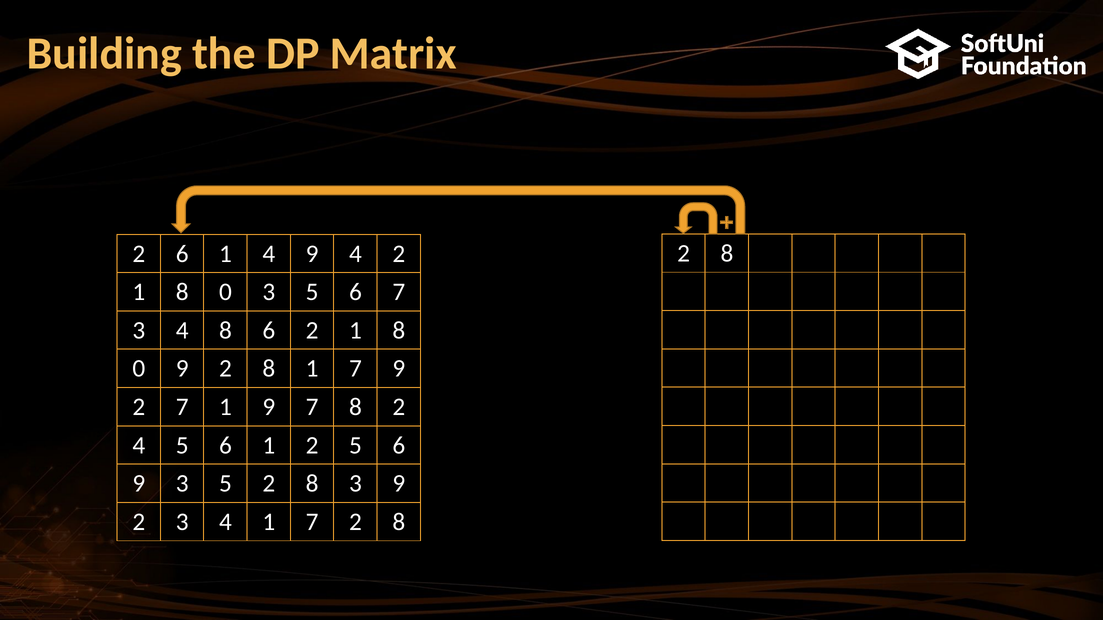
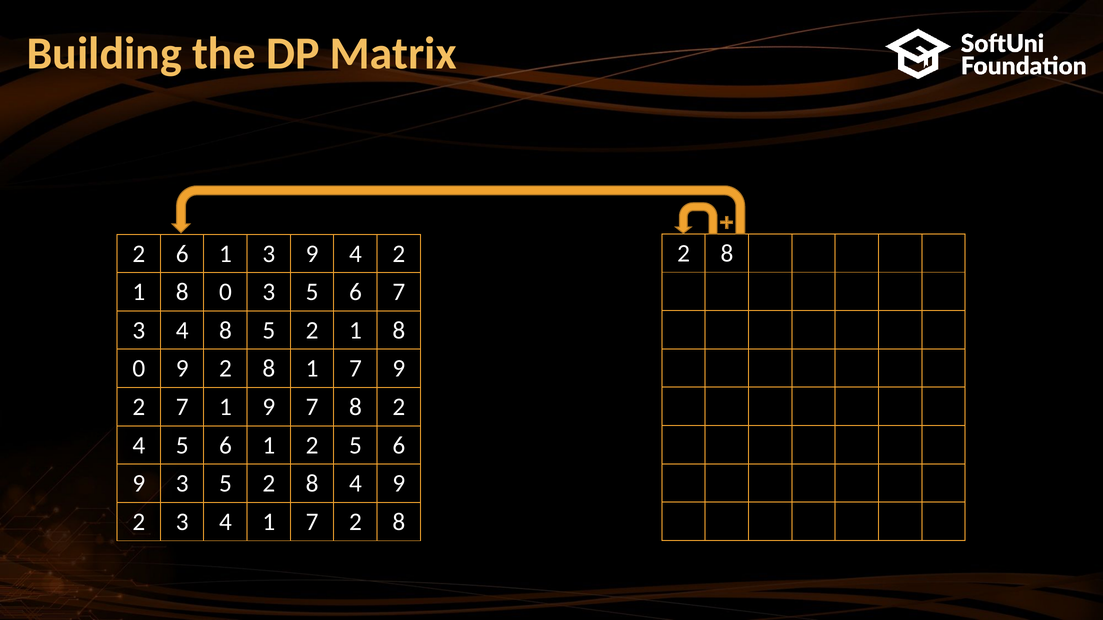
1 4: 4 -> 3
8 6: 6 -> 5
8 3: 3 -> 4
